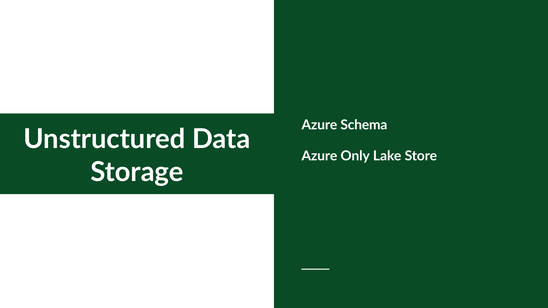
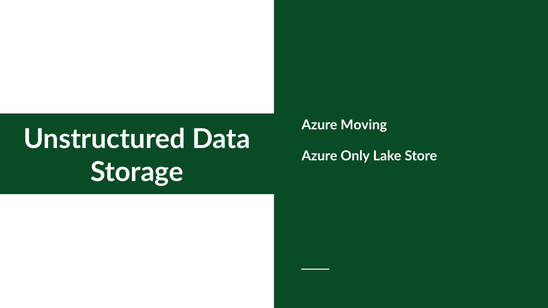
Schema: Schema -> Moving
